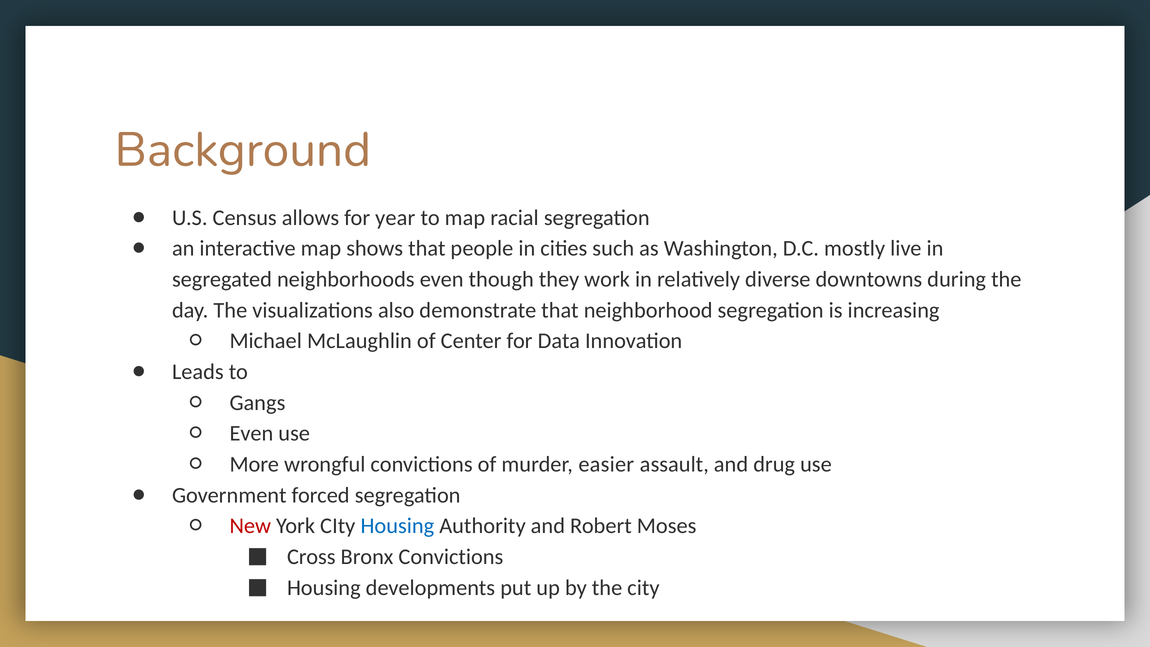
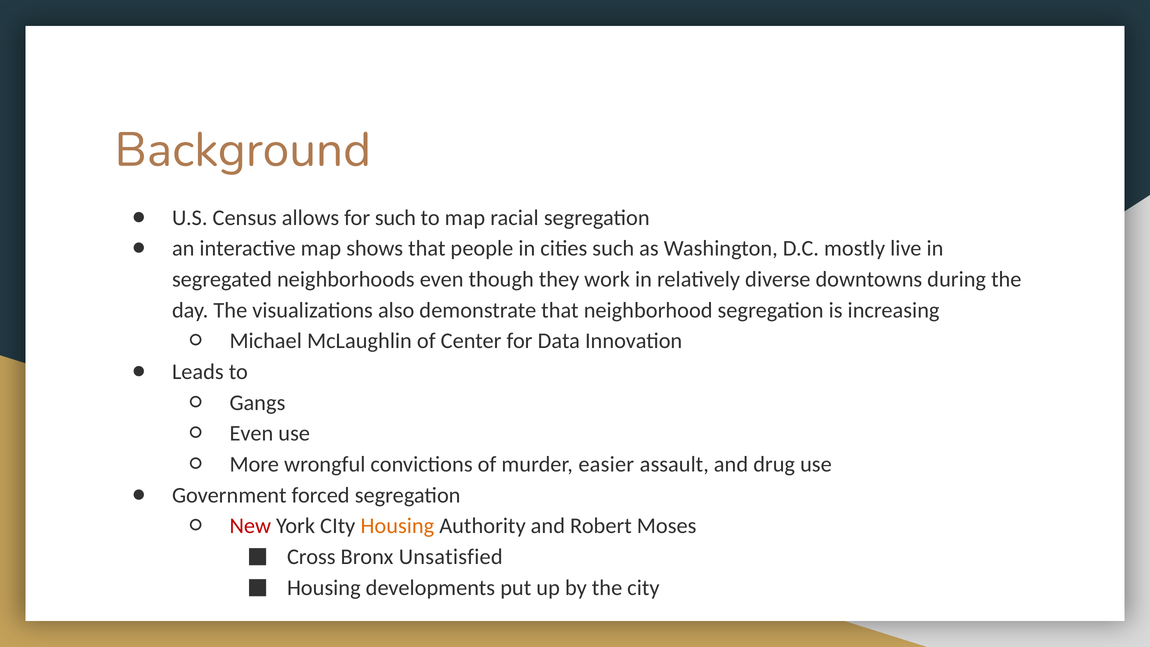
for year: year -> such
Housing at (397, 526) colour: blue -> orange
Bronx Convictions: Convictions -> Unsatisfied
